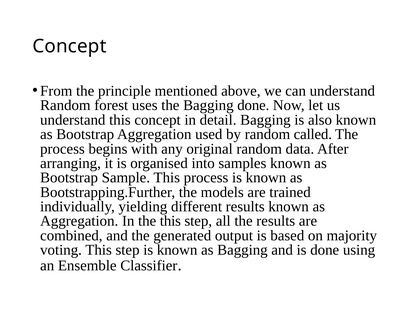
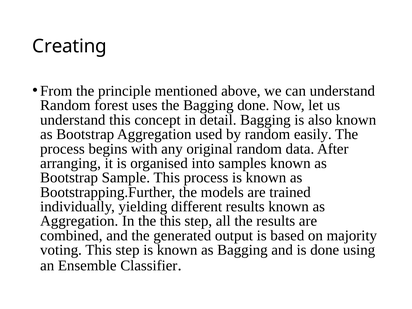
Concept at (69, 46): Concept -> Creating
called: called -> easily
